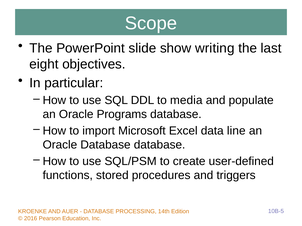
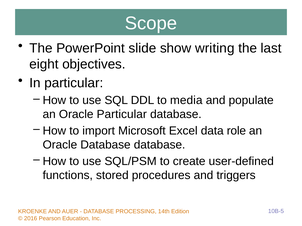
Oracle Programs: Programs -> Particular
line: line -> role
